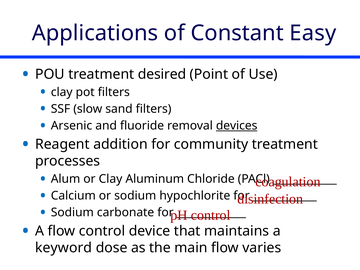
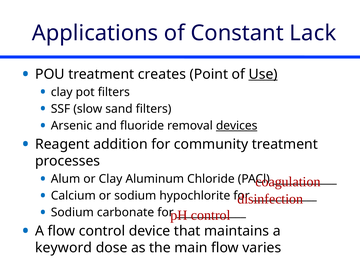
Easy: Easy -> Lack
desired: desired -> creates
Use underline: none -> present
